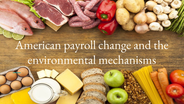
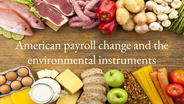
mechanisms: mechanisms -> instruments
